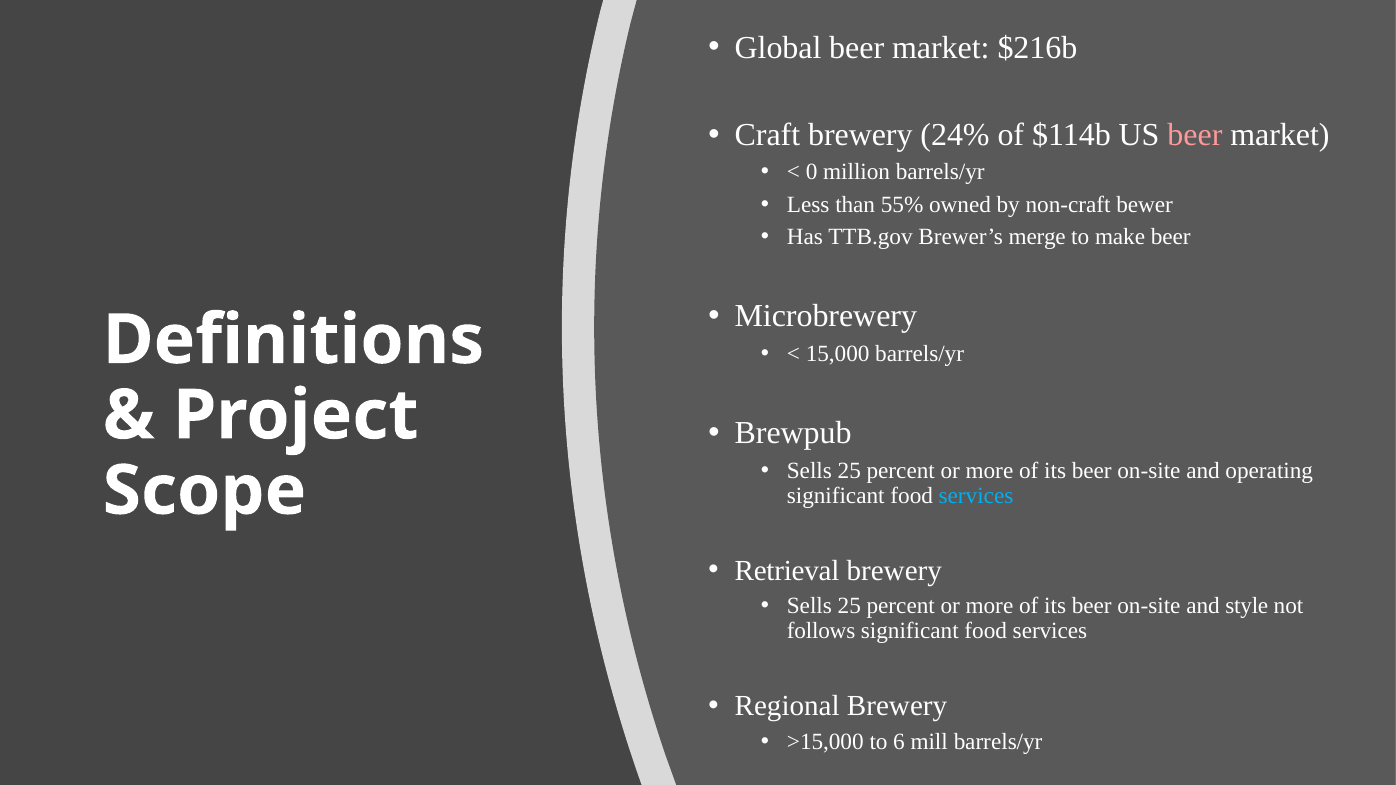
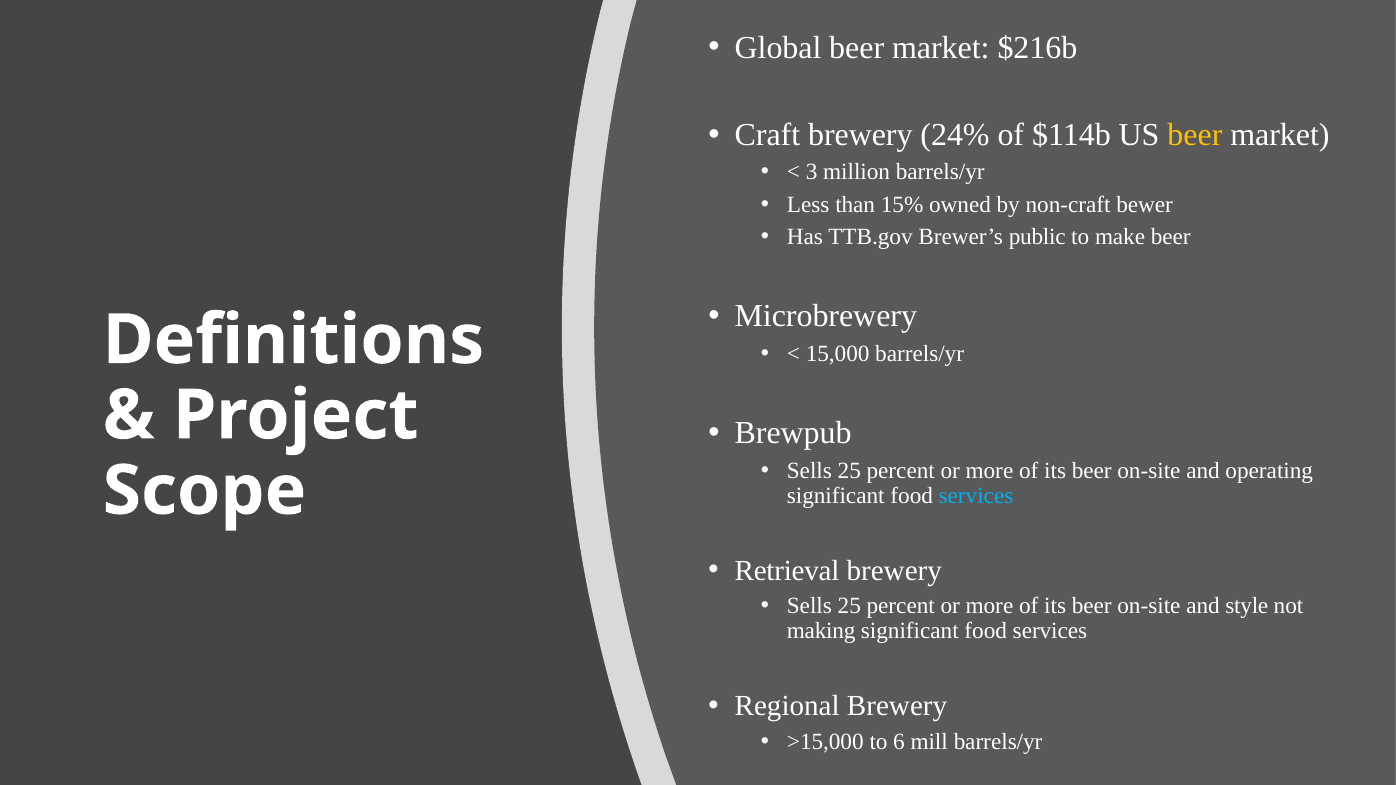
beer at (1195, 135) colour: pink -> yellow
0: 0 -> 3
55%: 55% -> 15%
merge: merge -> public
follows: follows -> making
